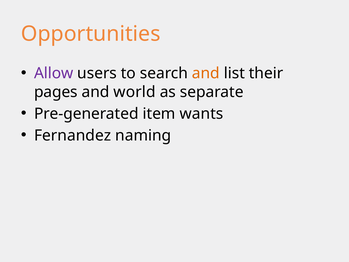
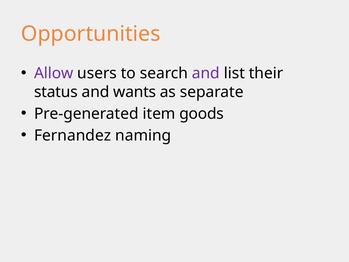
and at (206, 73) colour: orange -> purple
pages: pages -> status
world: world -> wants
wants: wants -> goods
